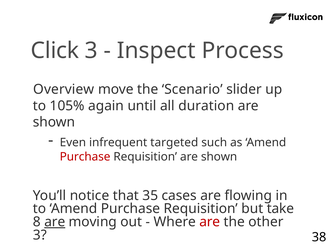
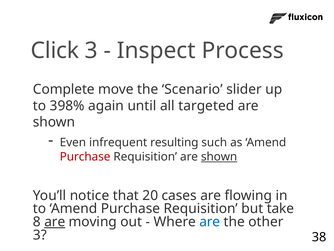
Overview: Overview -> Complete
105%: 105% -> 398%
duration: duration -> targeted
targeted: targeted -> resulting
shown at (219, 156) underline: none -> present
35: 35 -> 20
are at (210, 221) colour: red -> blue
